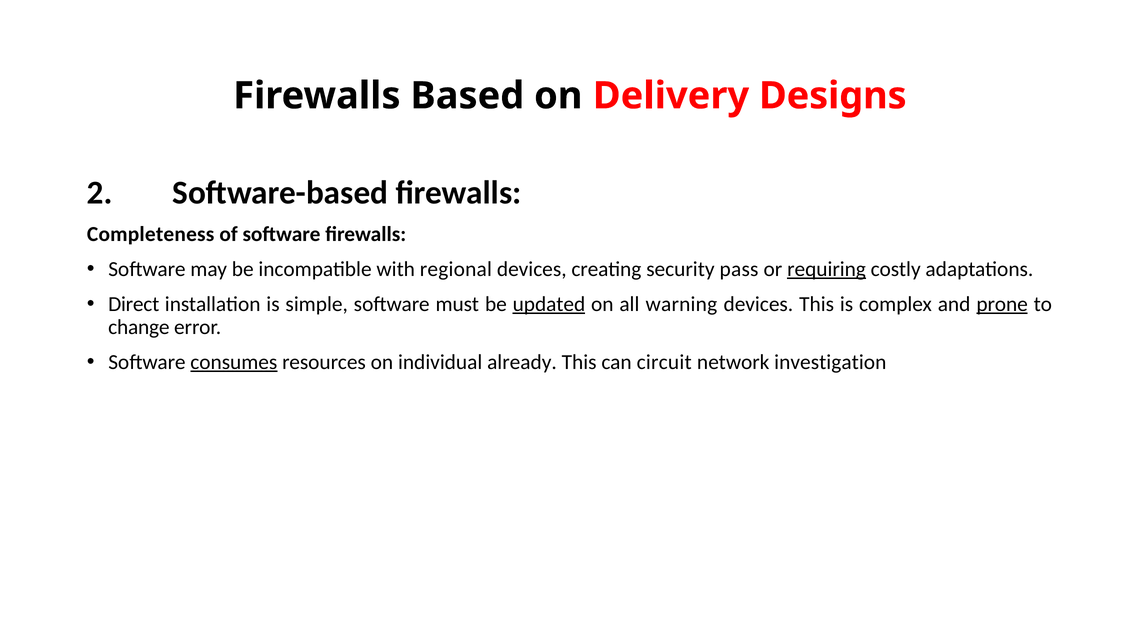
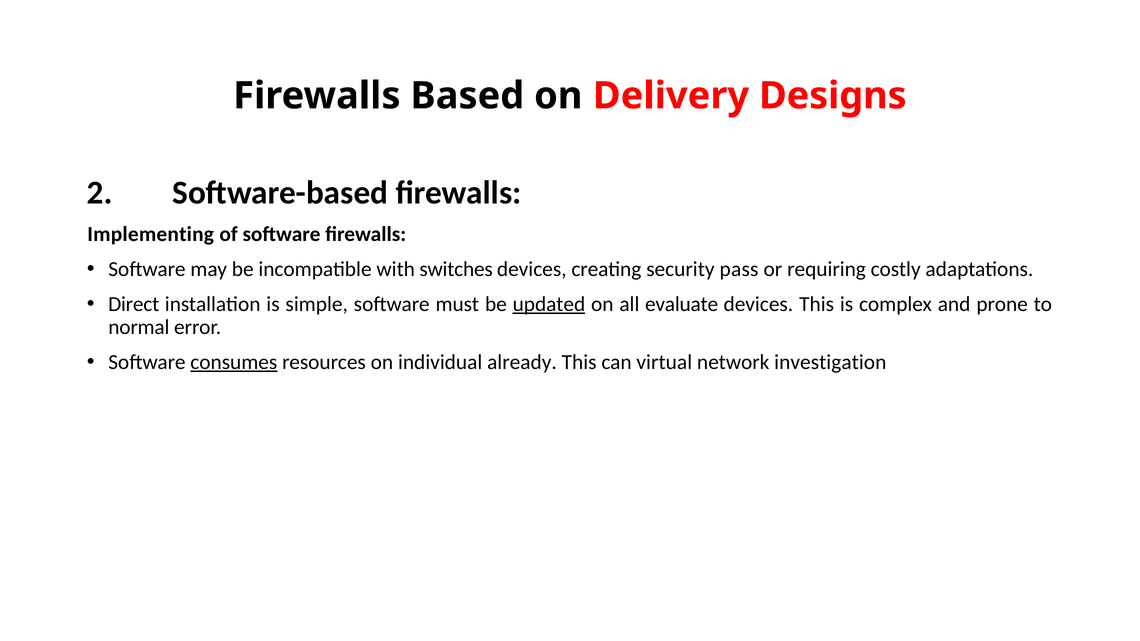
Completeness: Completeness -> Implementing
regional: regional -> switches
requiring underline: present -> none
warning: warning -> evaluate
prone underline: present -> none
change: change -> normal
circuit: circuit -> virtual
